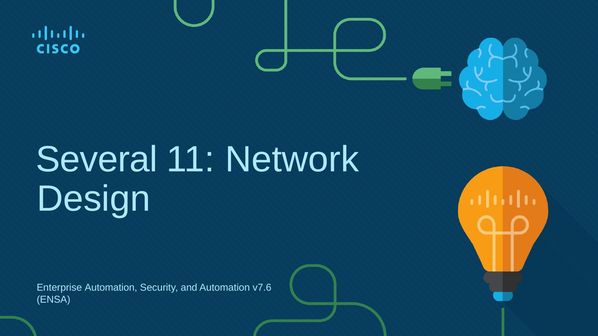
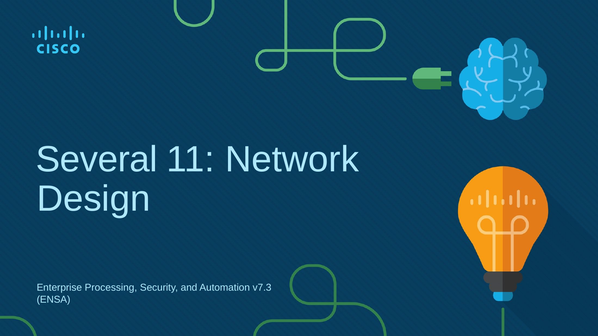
Enterprise Automation: Automation -> Processing
v7.6: v7.6 -> v7.3
